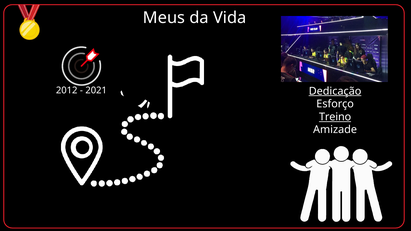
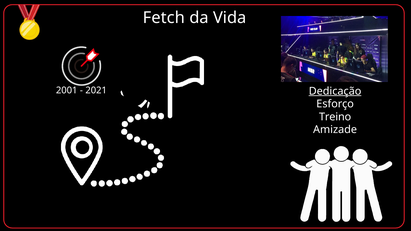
Meus: Meus -> Fetch
2012: 2012 -> 2001
Treino underline: present -> none
